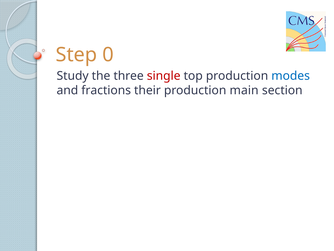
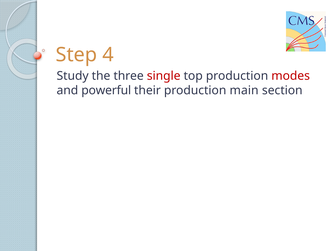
0: 0 -> 4
modes colour: blue -> red
fractions: fractions -> powerful
